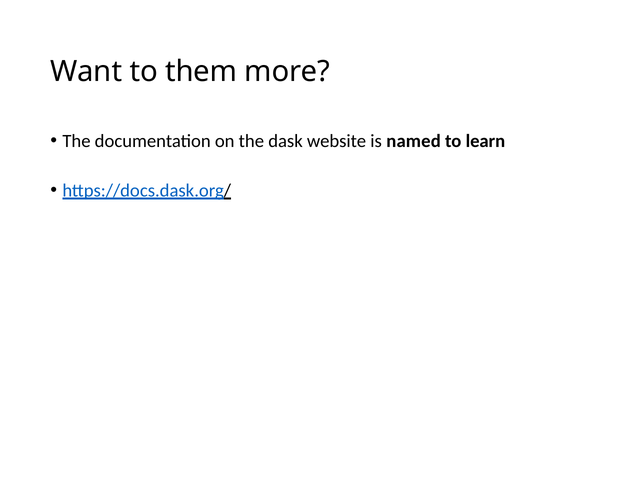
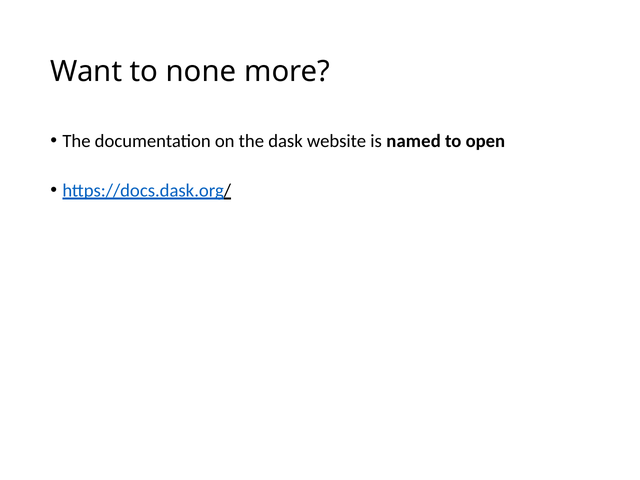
them: them -> none
learn: learn -> open
